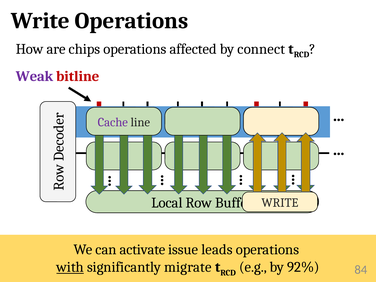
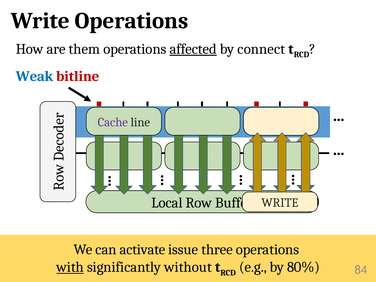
chips: chips -> them
affected underline: none -> present
Weak colour: purple -> blue
leads: leads -> three
migrate: migrate -> without
92%: 92% -> 80%
